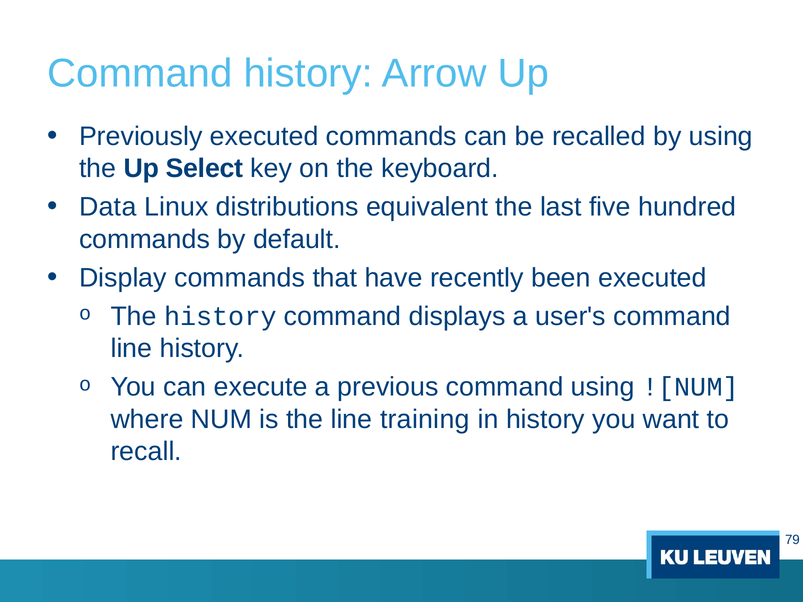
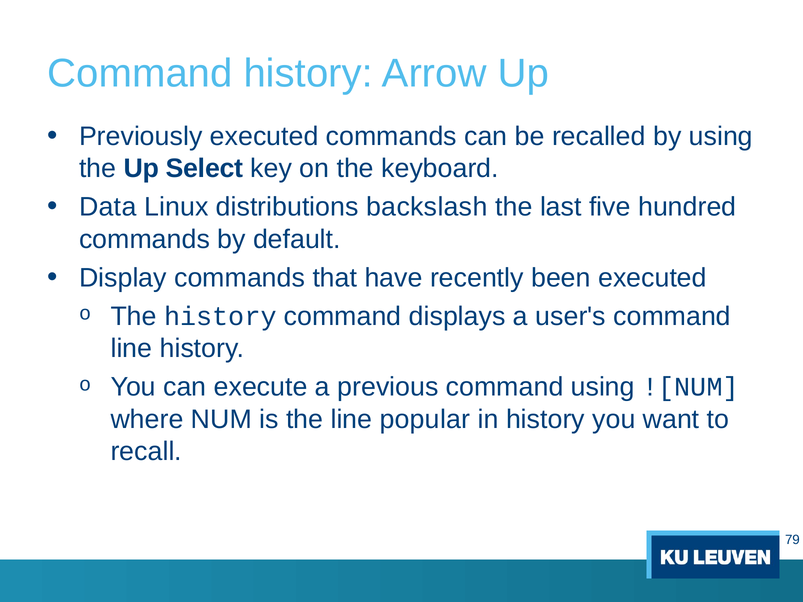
equivalent: equivalent -> backslash
training: training -> popular
